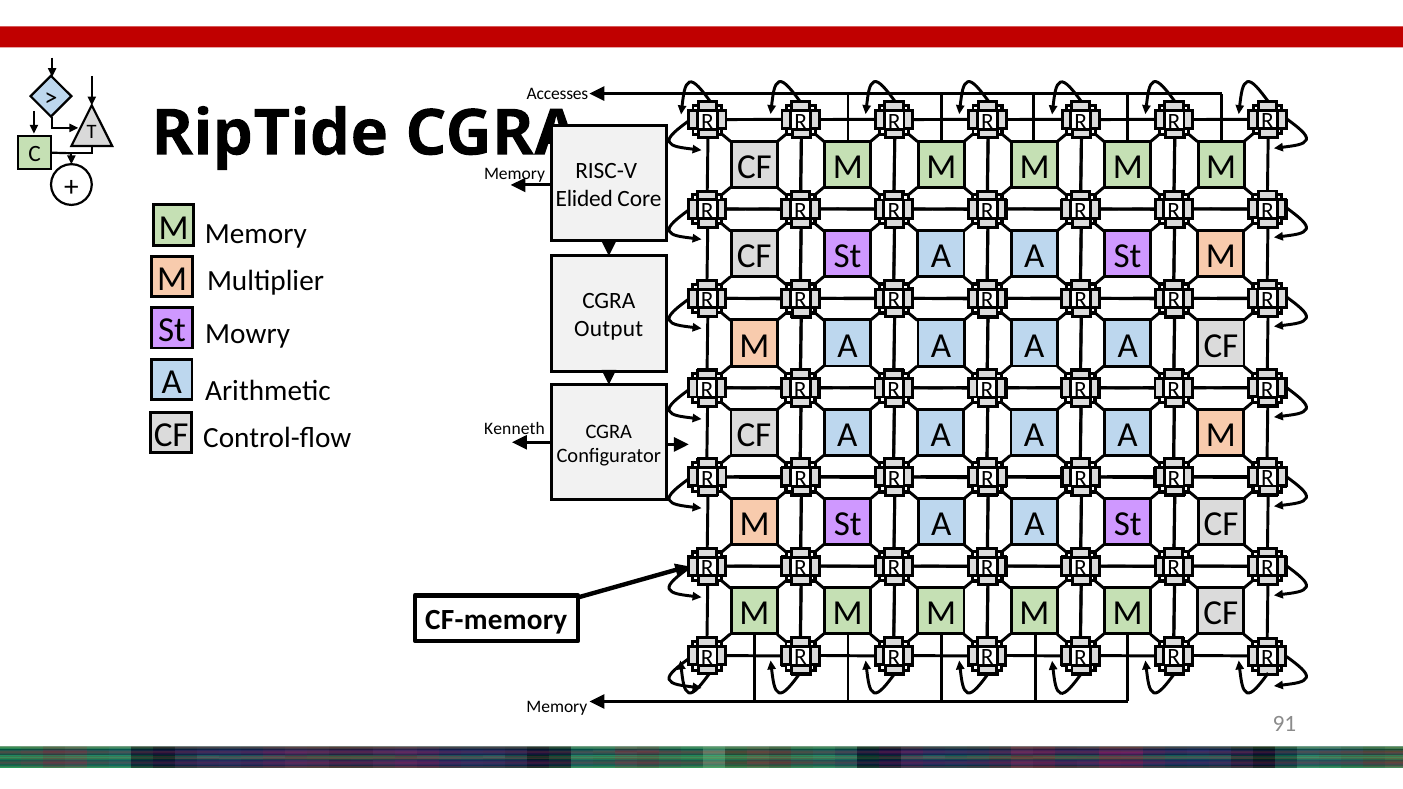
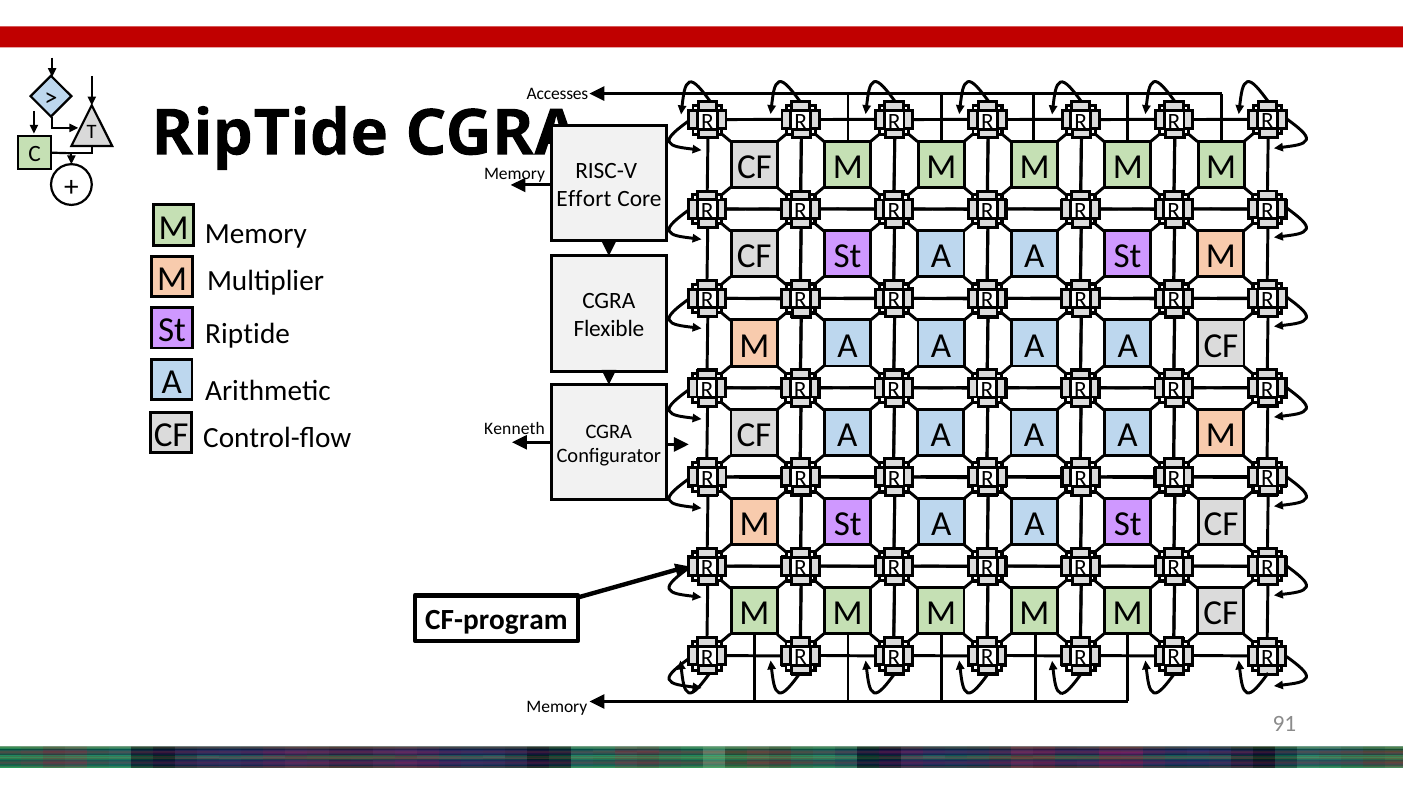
Elided: Elided -> Effort
Output: Output -> Flexible
Mowry at (248, 334): Mowry -> Riptide
CF-memory: CF-memory -> CF-program
